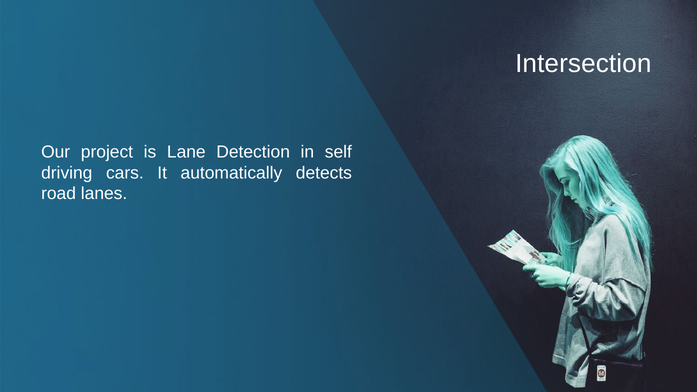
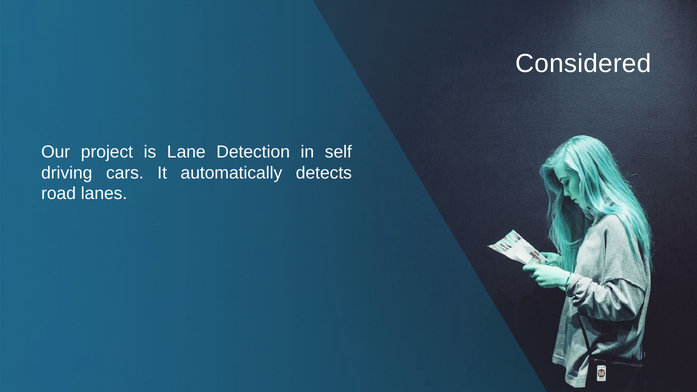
Intersection: Intersection -> Considered
